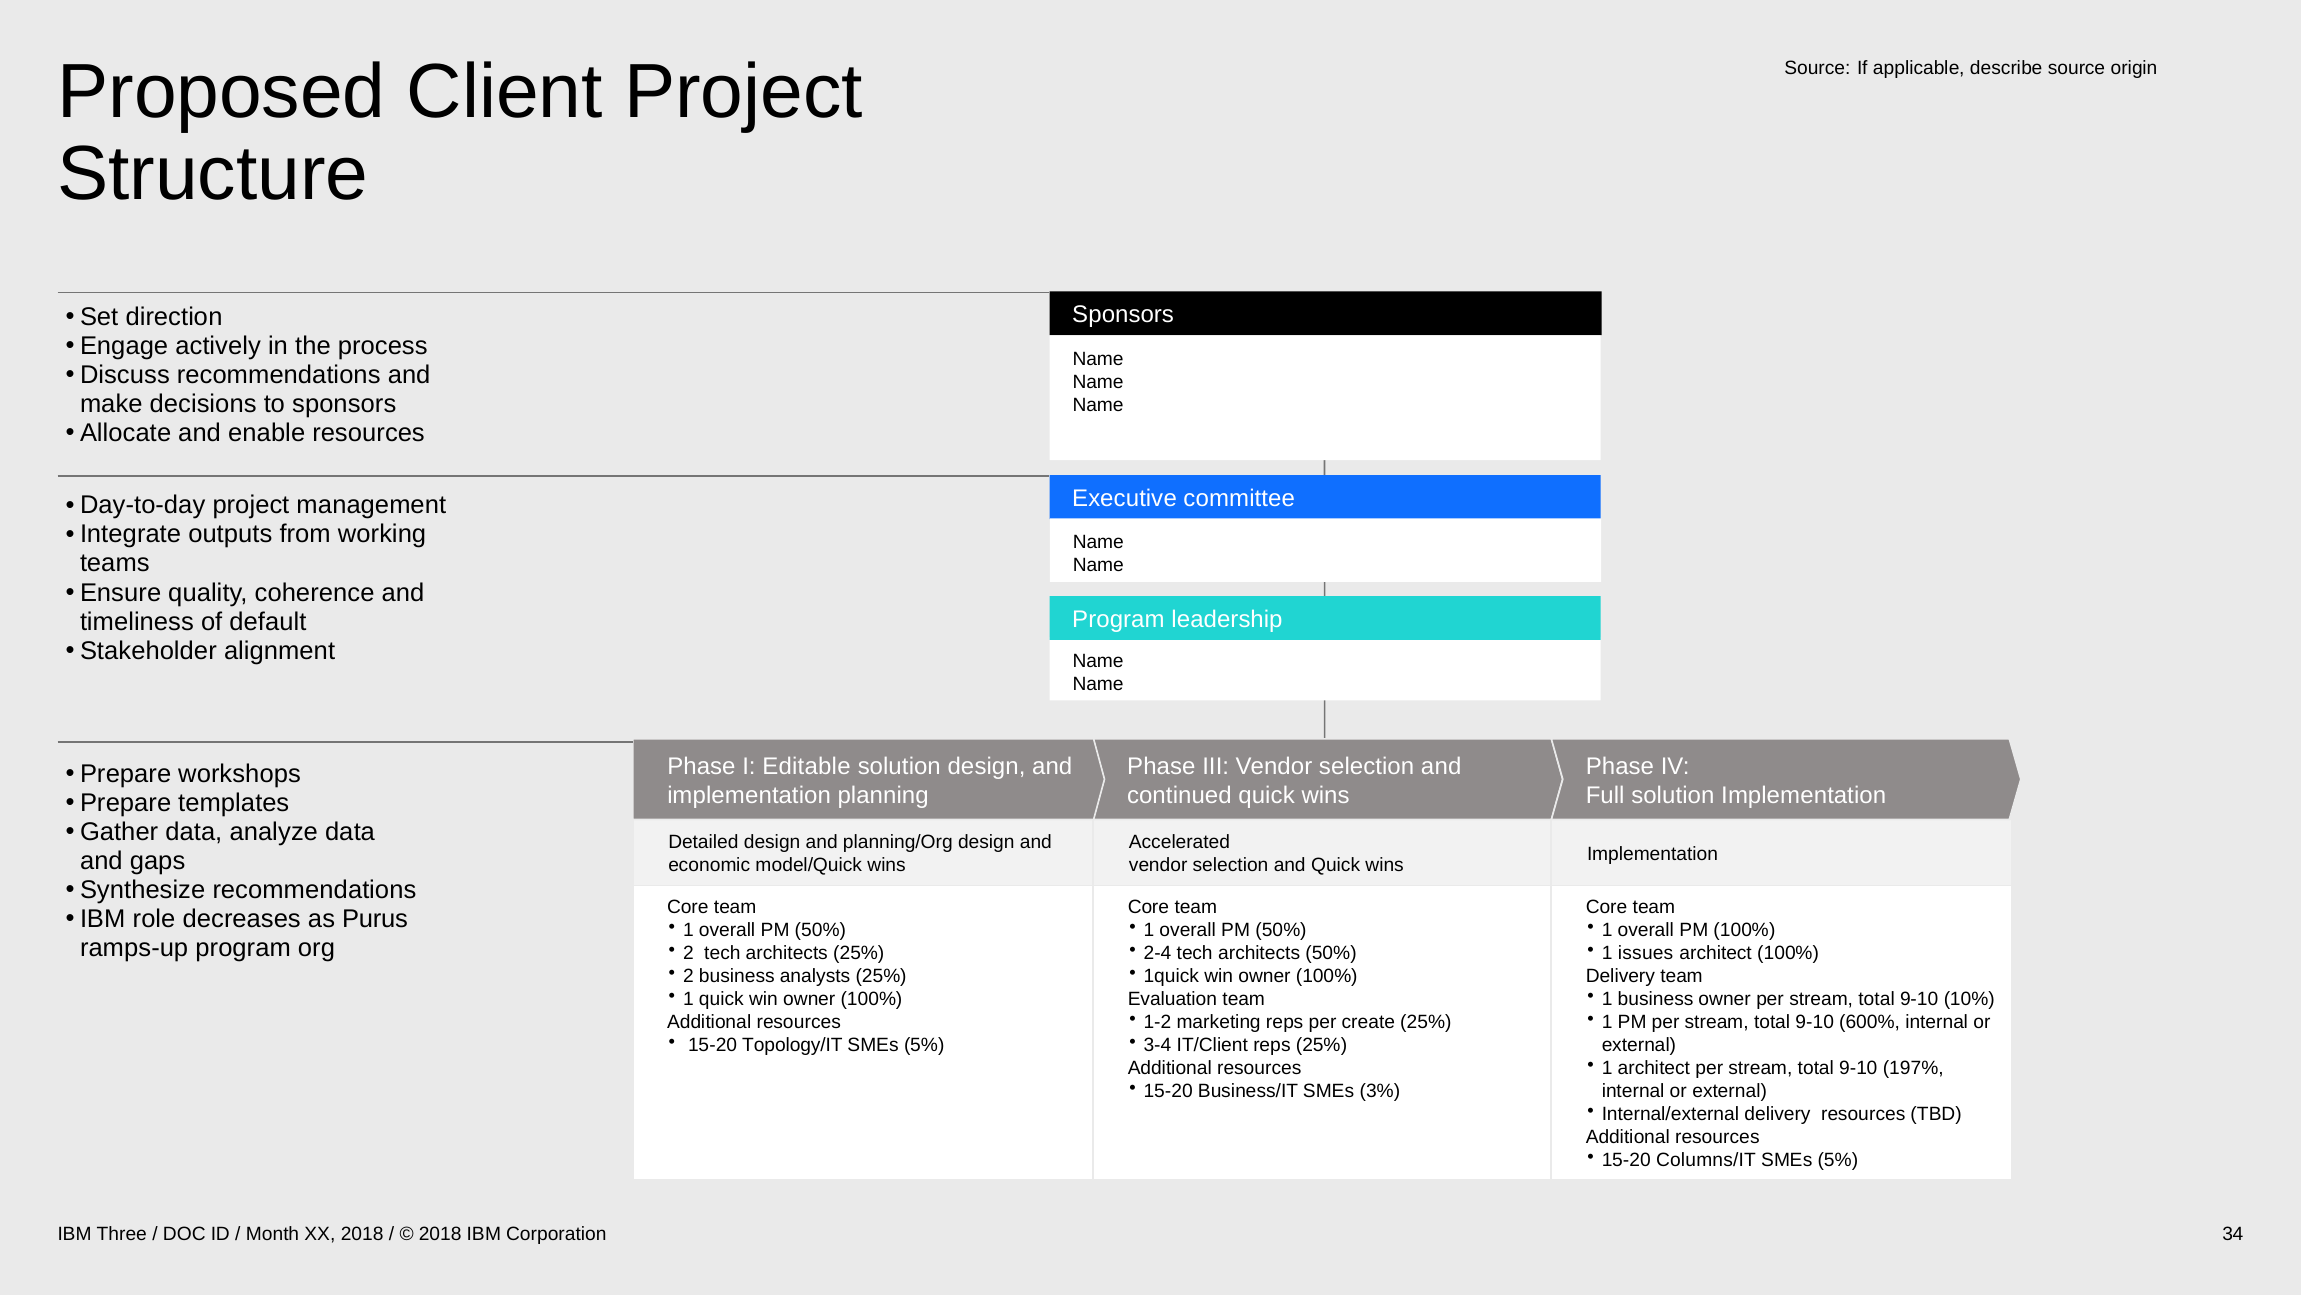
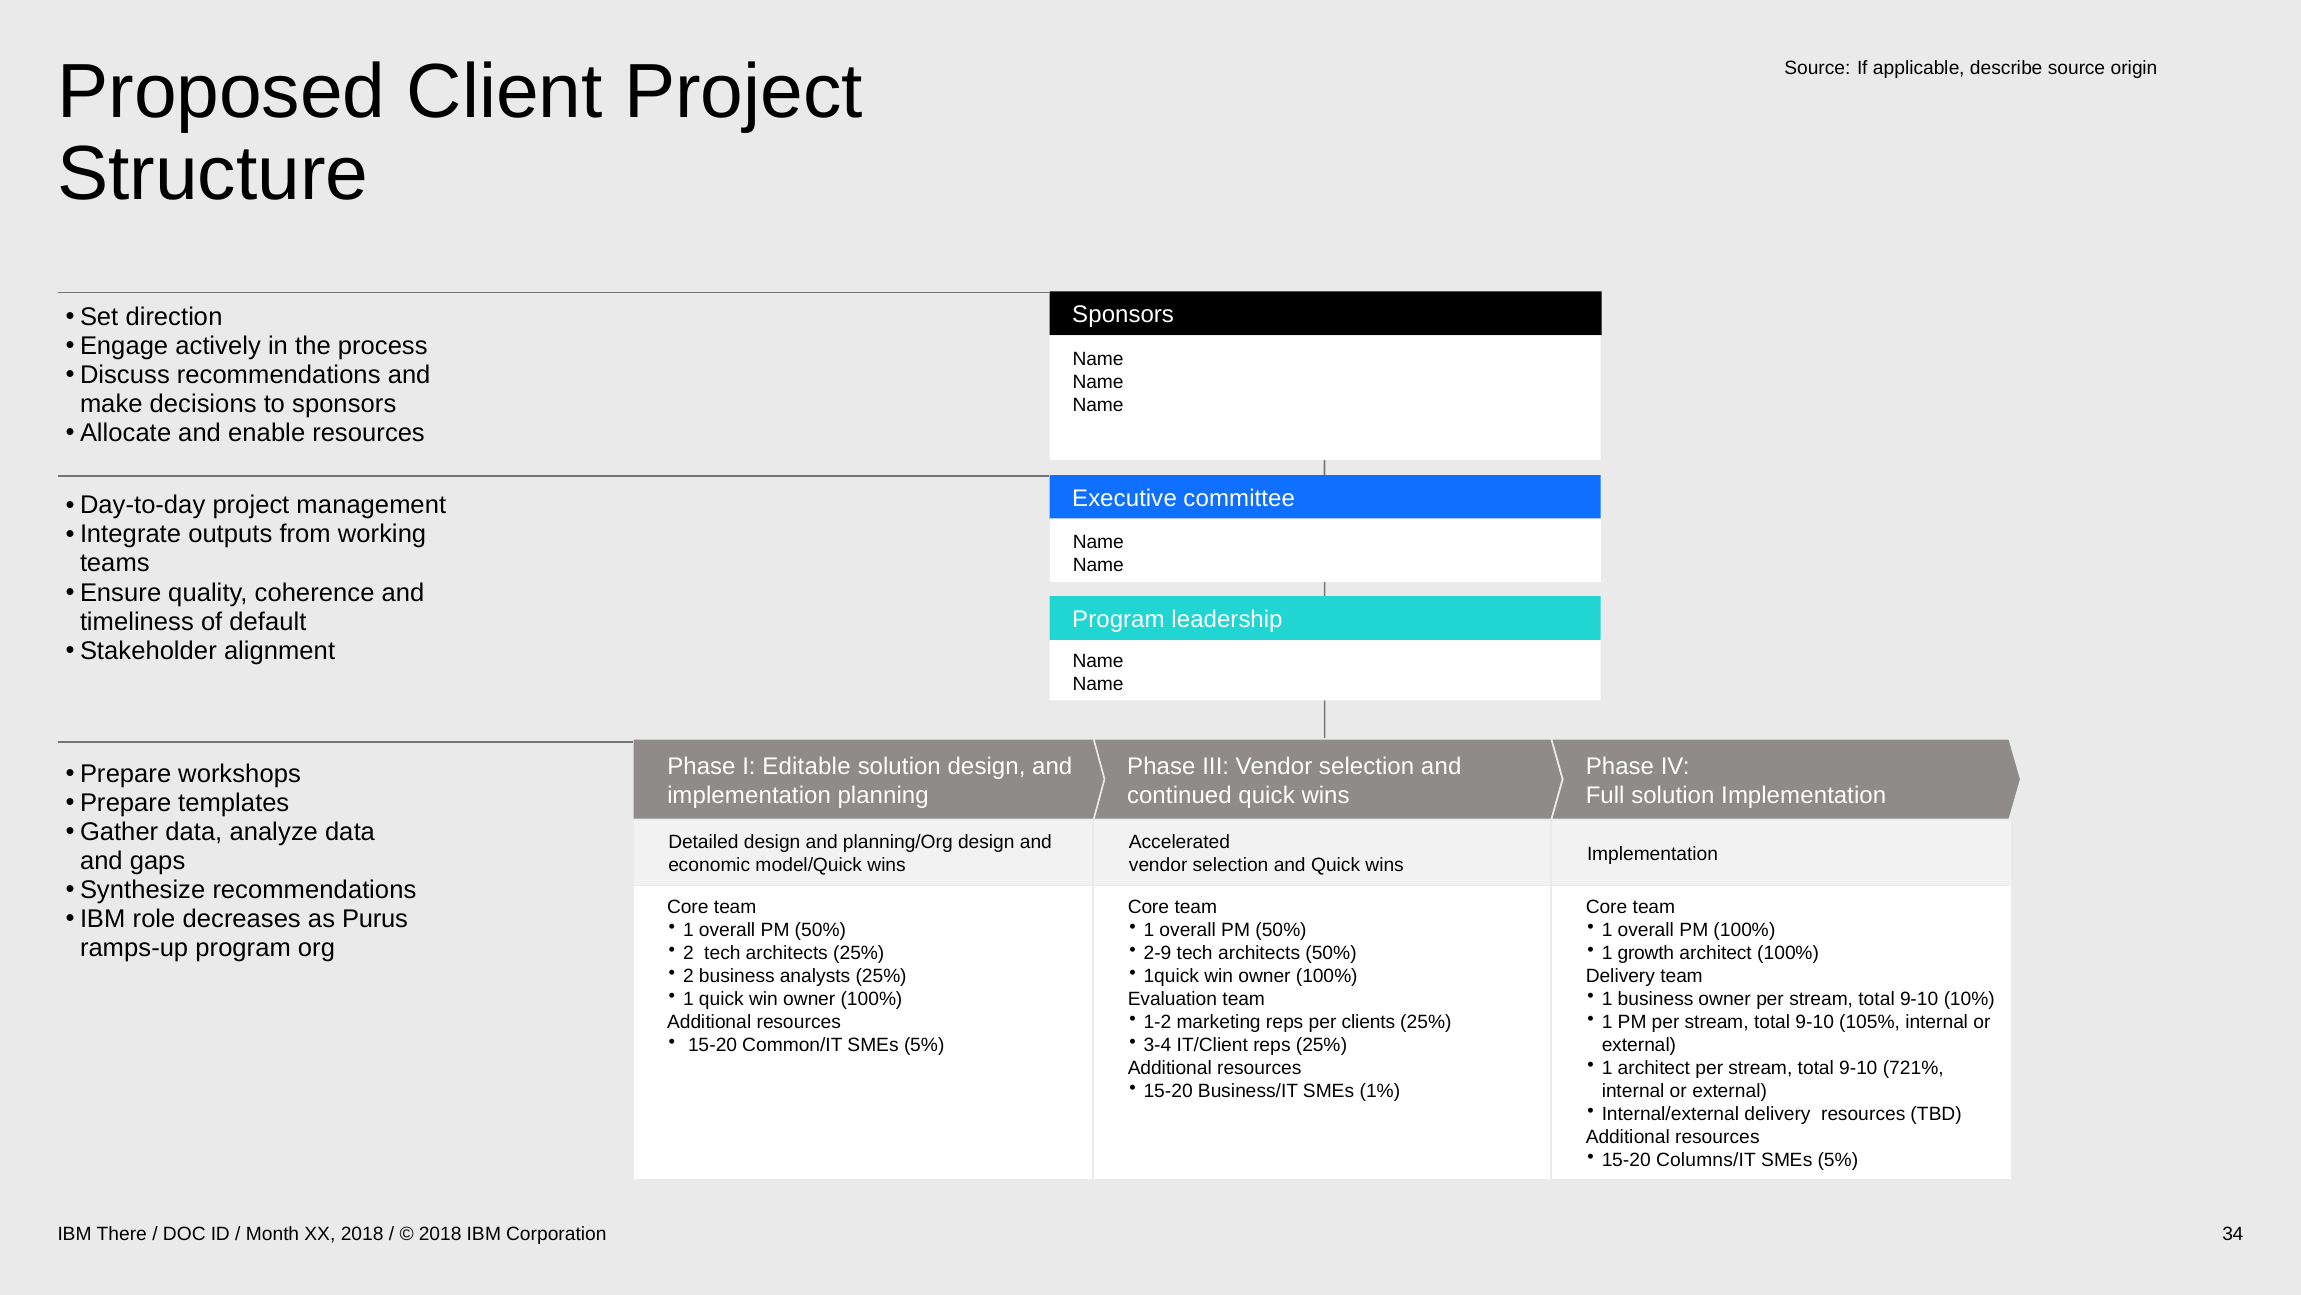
2-4: 2-4 -> 2-9
issues: issues -> growth
create: create -> clients
600%: 600% -> 105%
Topology/IT: Topology/IT -> Common/IT
197%: 197% -> 721%
3%: 3% -> 1%
Three: Three -> There
